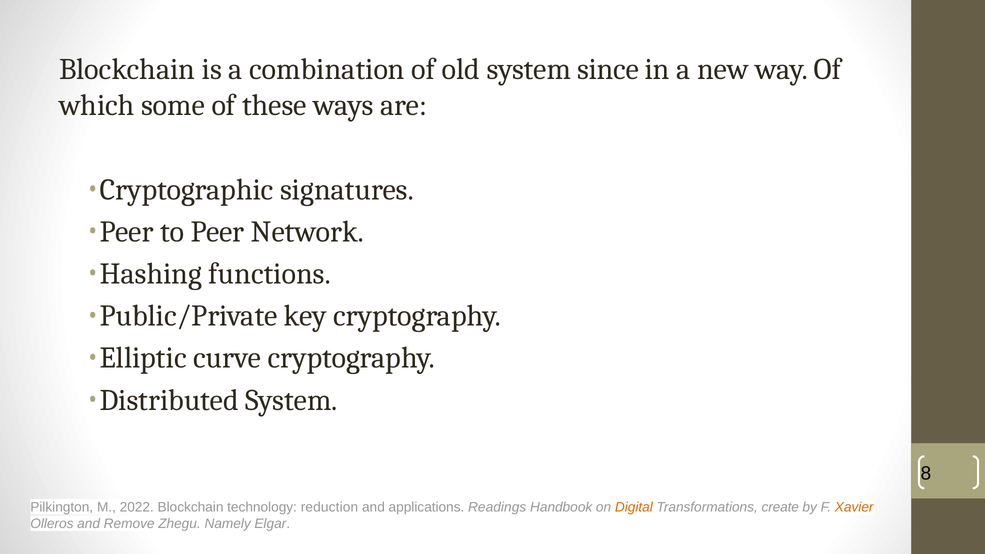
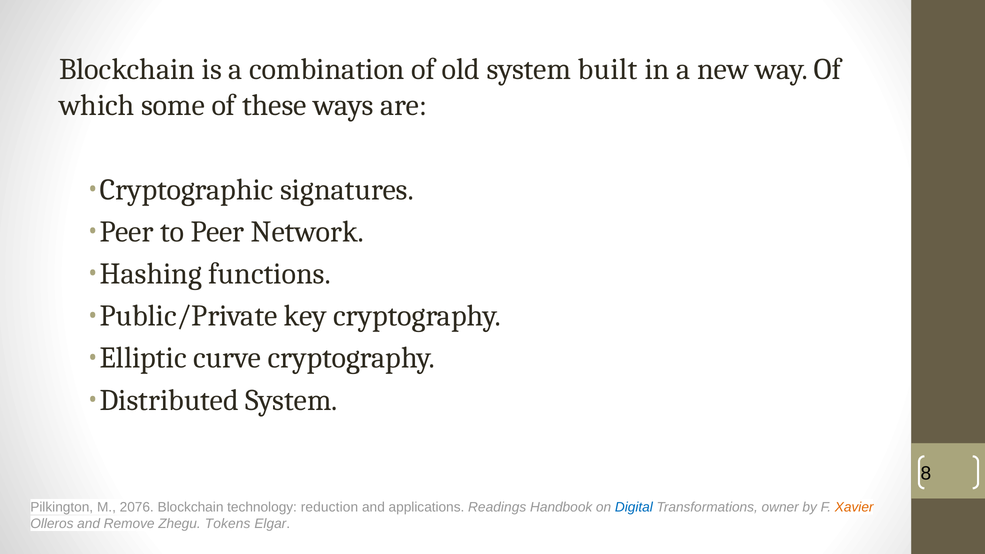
since: since -> built
2022: 2022 -> 2076
Digital colour: orange -> blue
create: create -> owner
Namely: Namely -> Tokens
